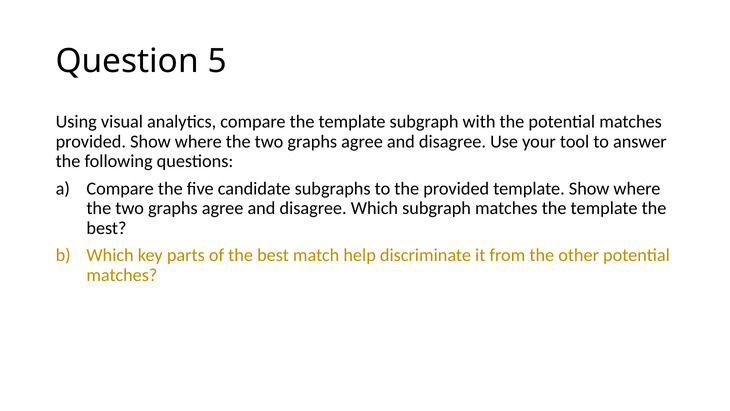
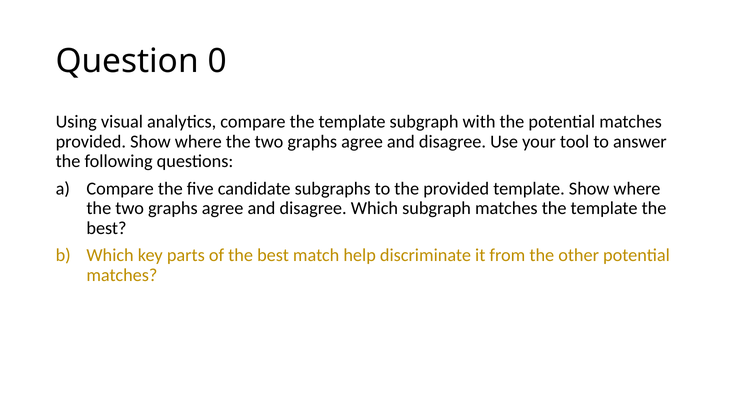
5: 5 -> 0
